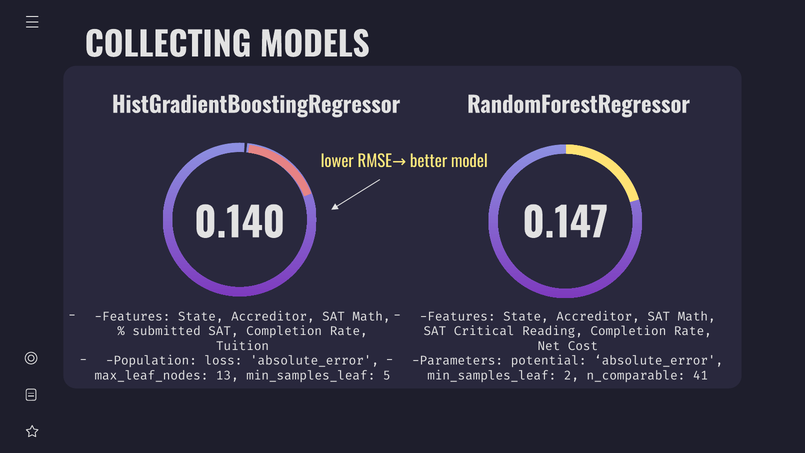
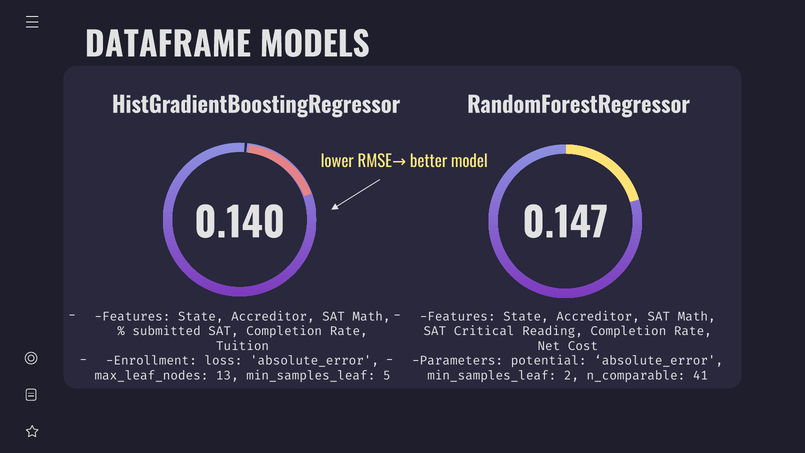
COLLECTING: COLLECTING -> DATAFRAME
Population: Population -> Enrollment
